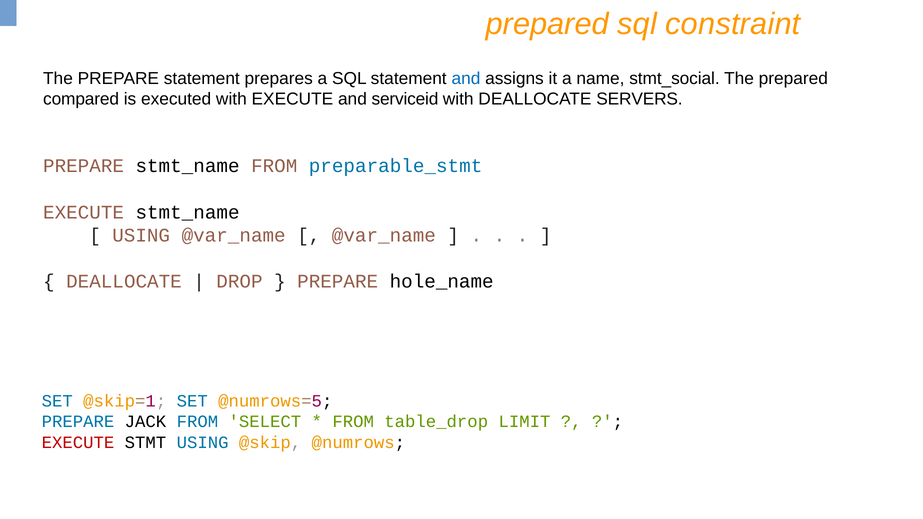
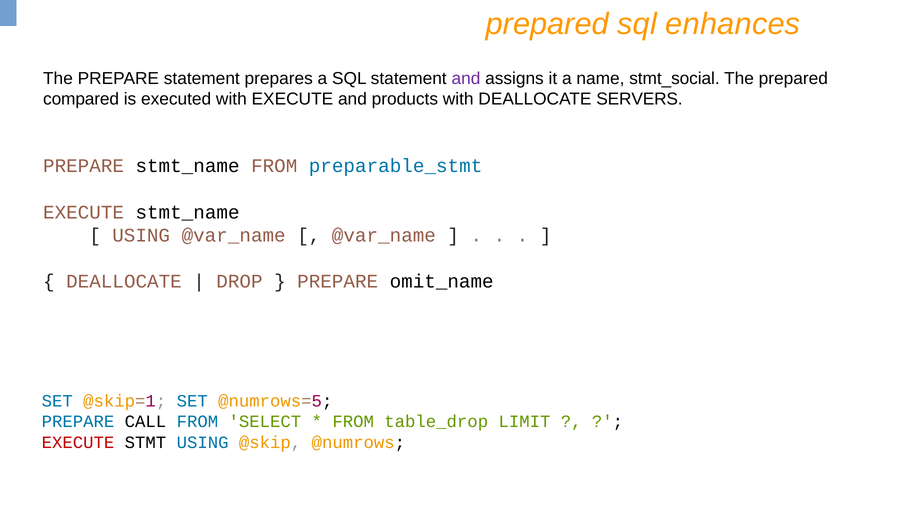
constraint: constraint -> enhances
and at (466, 78) colour: blue -> purple
serviceid: serviceid -> products
hole_name: hole_name -> omit_name
JACK: JACK -> CALL
